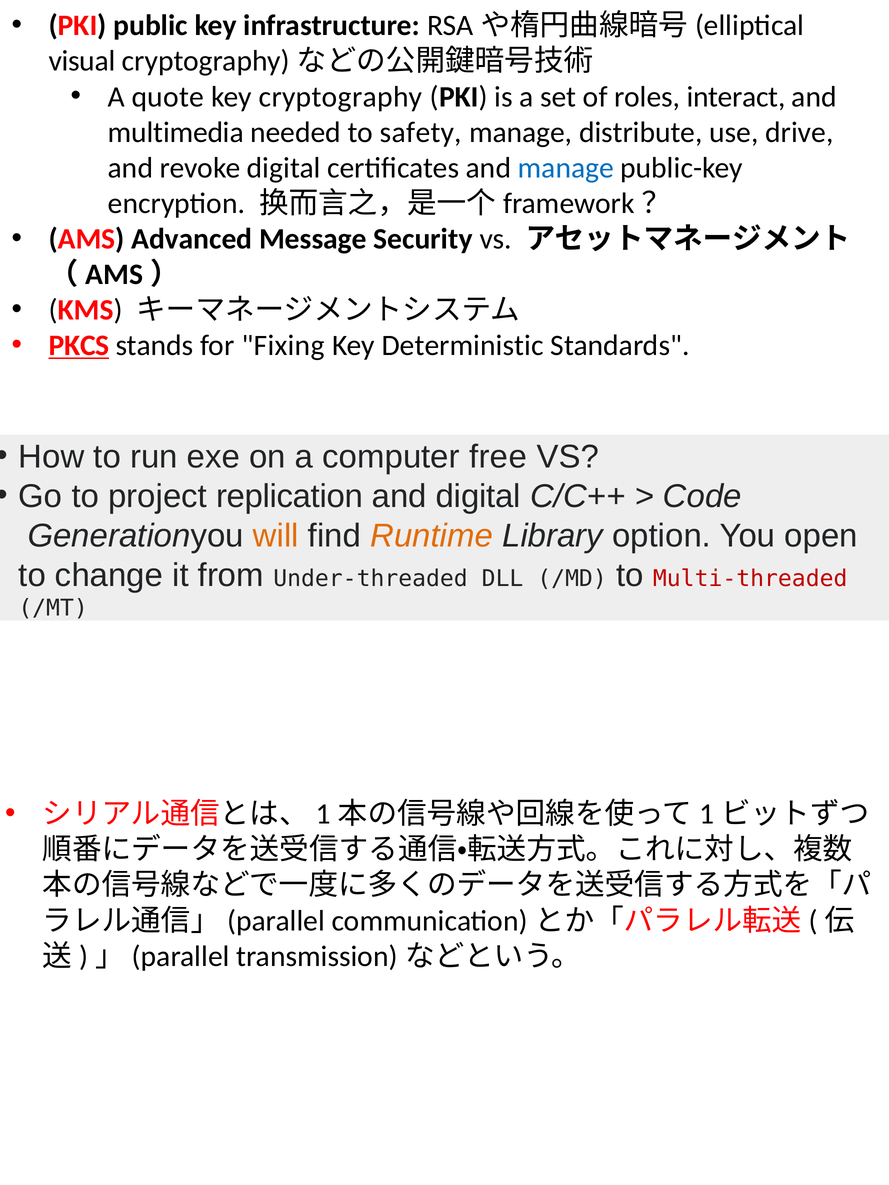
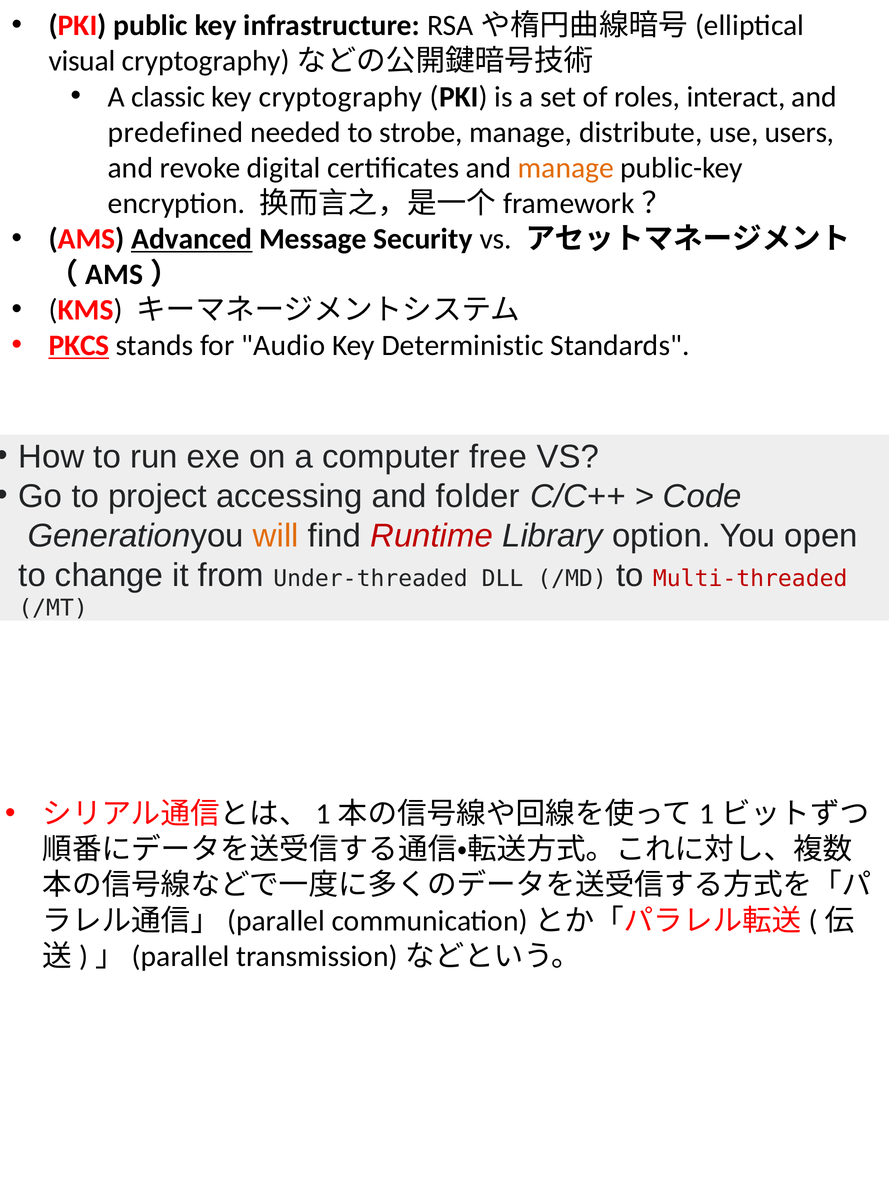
quote: quote -> classic
multimedia: multimedia -> predefined
safety: safety -> strobe
drive: drive -> users
manage at (566, 168) colour: blue -> orange
Advanced underline: none -> present
Fixing: Fixing -> Audio
replication: replication -> accessing
and digital: digital -> folder
Runtime colour: orange -> red
